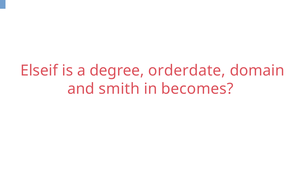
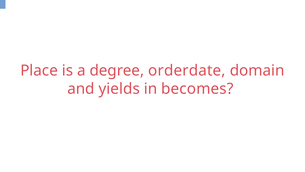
Elseif: Elseif -> Place
smith: smith -> yields
